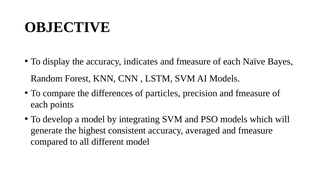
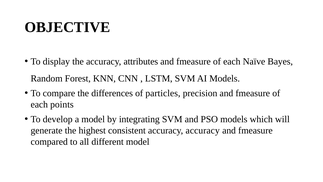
indicates: indicates -> attributes
accuracy averaged: averaged -> accuracy
